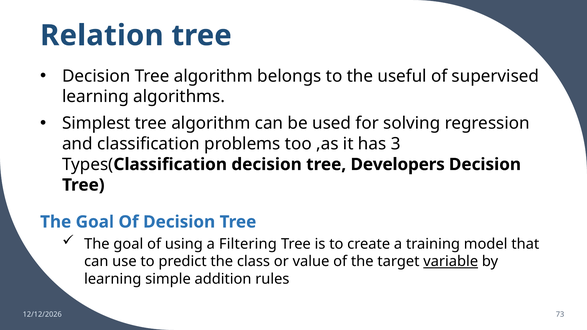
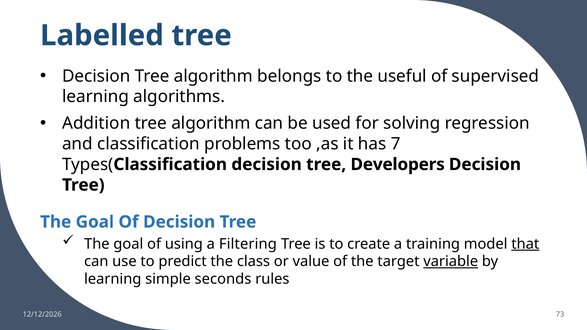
Relation: Relation -> Labelled
Simplest: Simplest -> Addition
3: 3 -> 7
that underline: none -> present
addition: addition -> seconds
